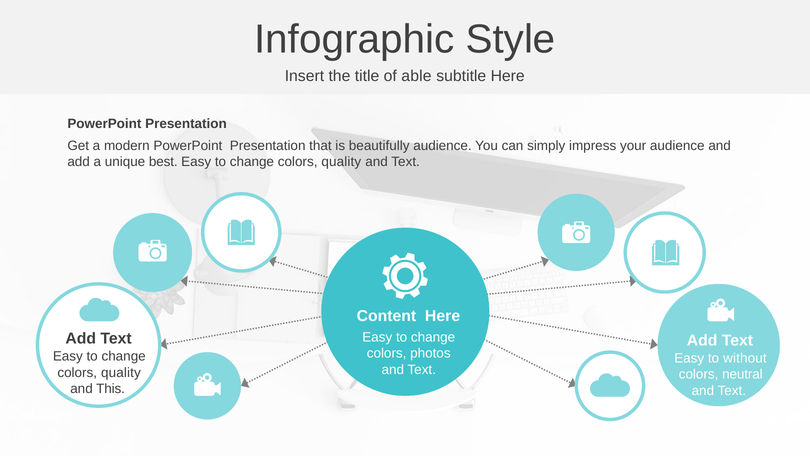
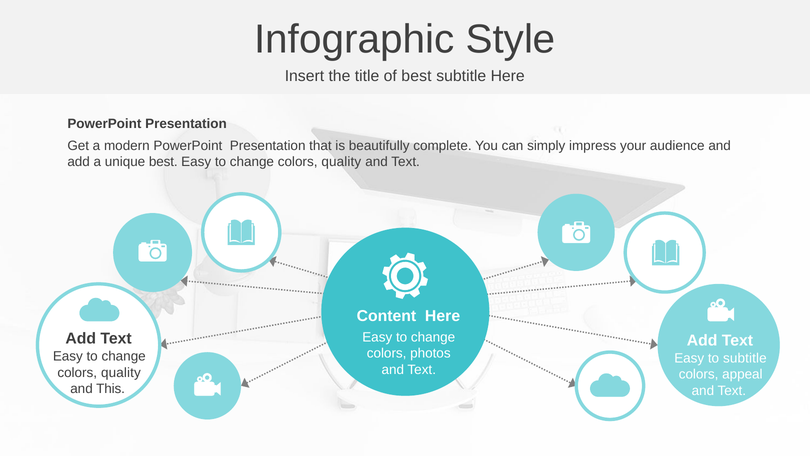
of able: able -> best
beautifully audience: audience -> complete
to without: without -> subtitle
neutral: neutral -> appeal
